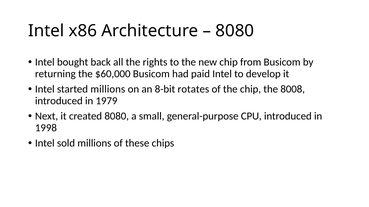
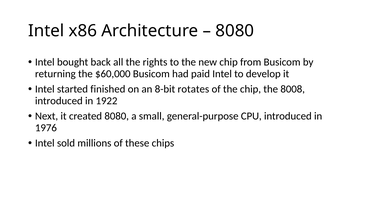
started millions: millions -> finished
1979: 1979 -> 1922
1998: 1998 -> 1976
